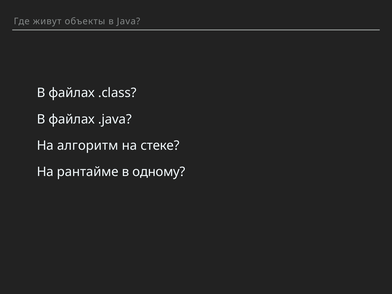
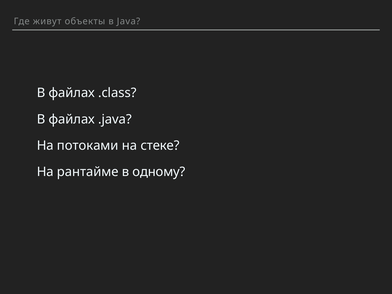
алгоритм: алгоритм -> потоками
